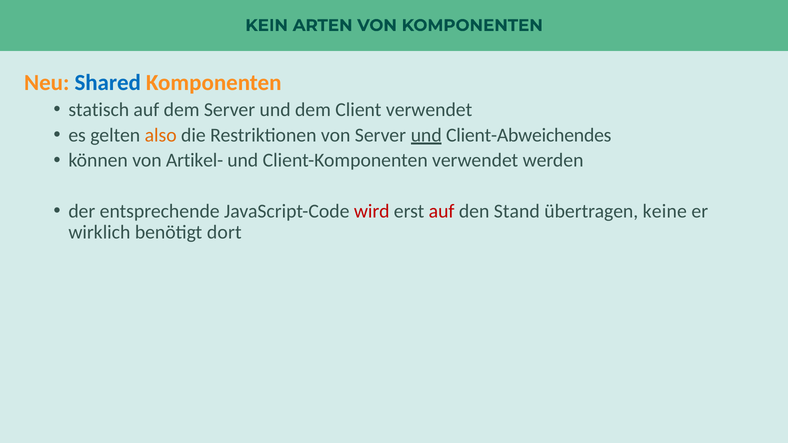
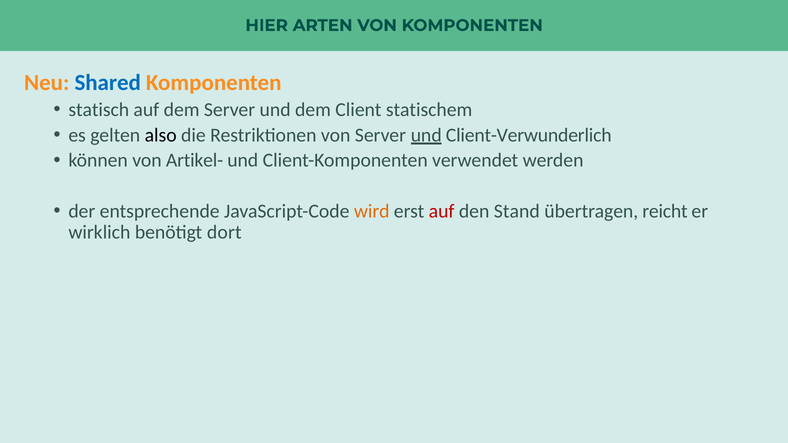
KEIN: KEIN -> HIER
Client verwendet: verwendet -> statischem
also colour: orange -> black
Client-Abweichendes: Client-Abweichendes -> Client-Verwunderlich
wird colour: red -> orange
keine: keine -> reicht
